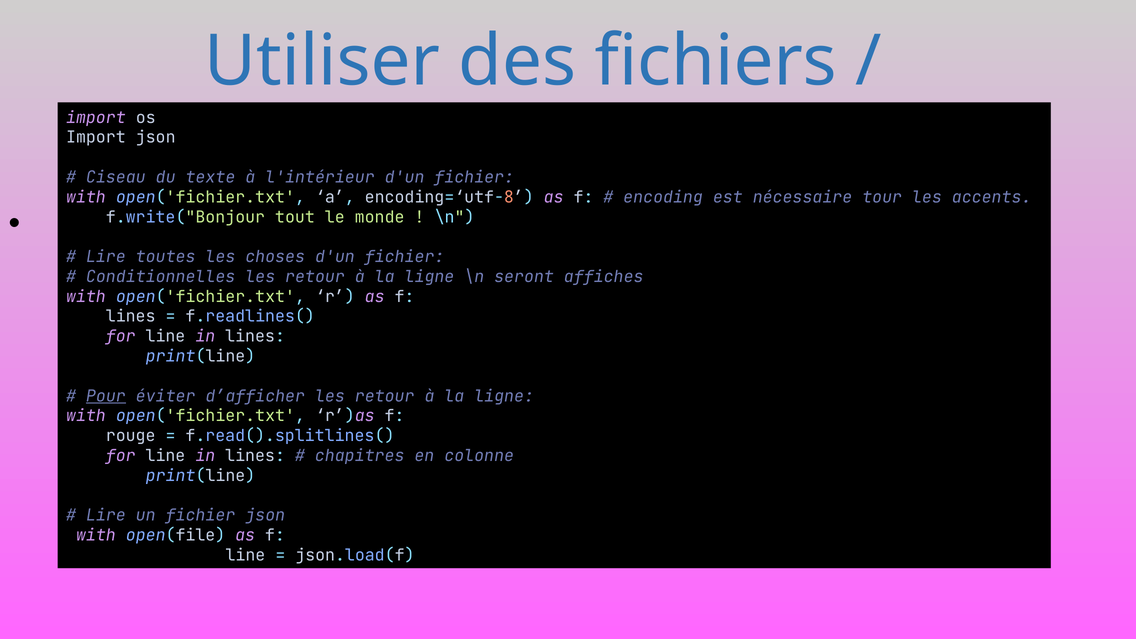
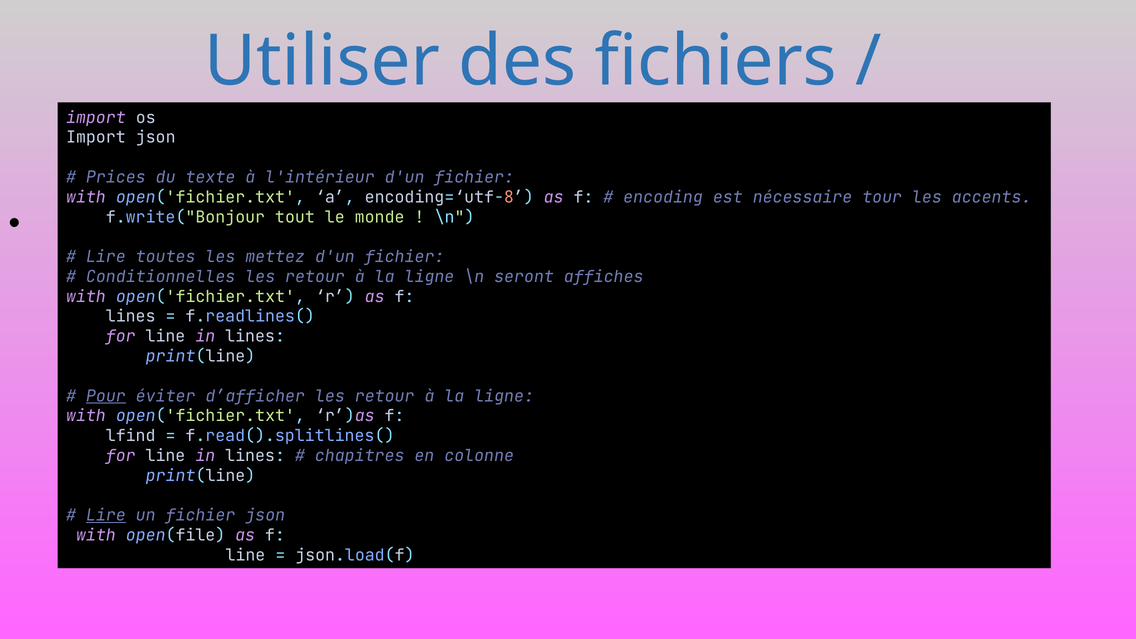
Ciseau: Ciseau -> Prices
choses: choses -> mettez
rouge: rouge -> lfind
Lire at (106, 515) underline: none -> present
